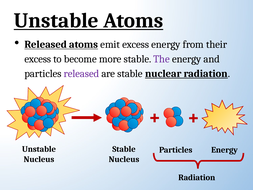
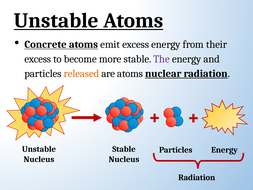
Released at (46, 44): Released -> Concrete
released at (81, 73) colour: purple -> orange
are stable: stable -> atoms
